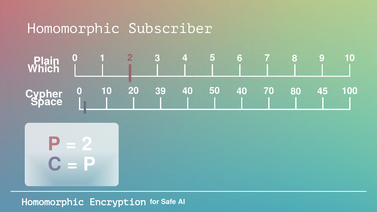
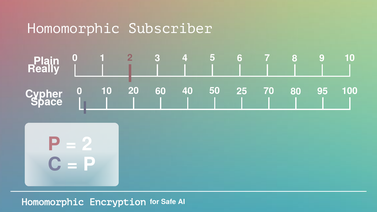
Which: Which -> Really
39: 39 -> 60
50 40: 40 -> 25
45: 45 -> 95
